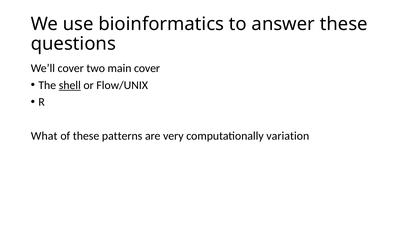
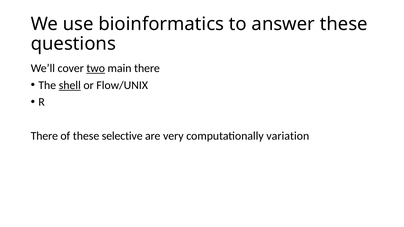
two underline: none -> present
main cover: cover -> there
What at (44, 136): What -> There
patterns: patterns -> selective
